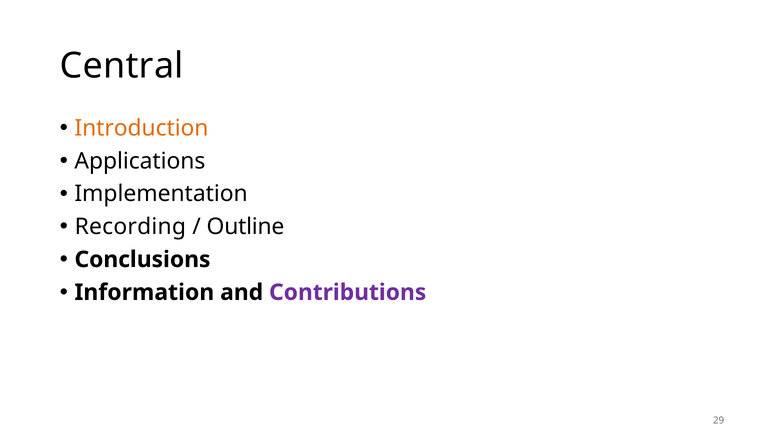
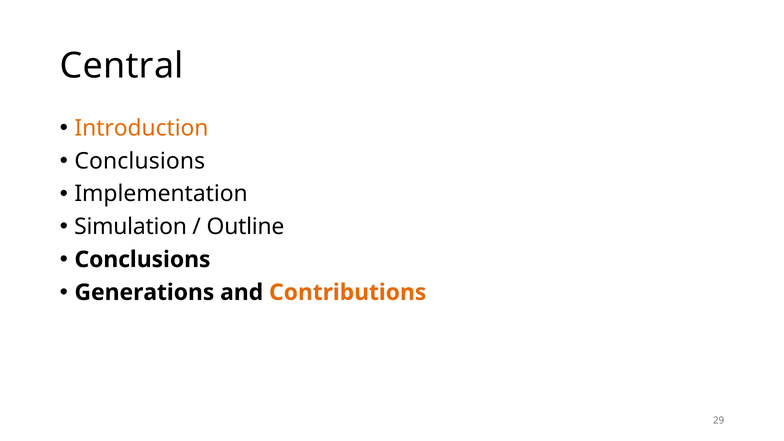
Applications at (140, 161): Applications -> Conclusions
Recording: Recording -> Simulation
Information: Information -> Generations
Contributions colour: purple -> orange
